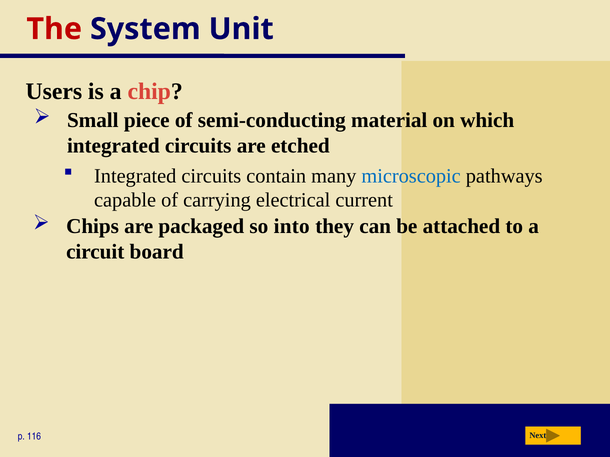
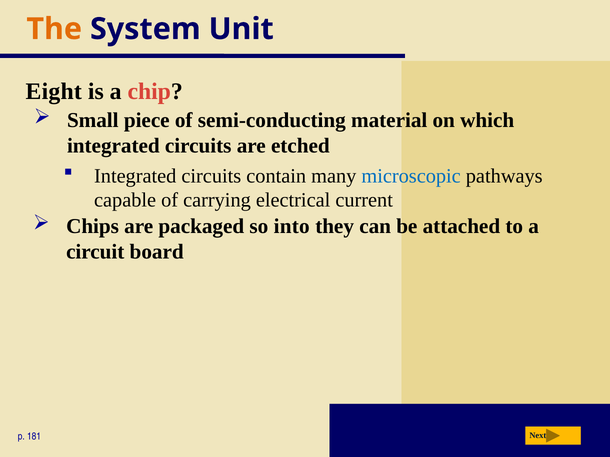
The colour: red -> orange
Users: Users -> Eight
116: 116 -> 181
